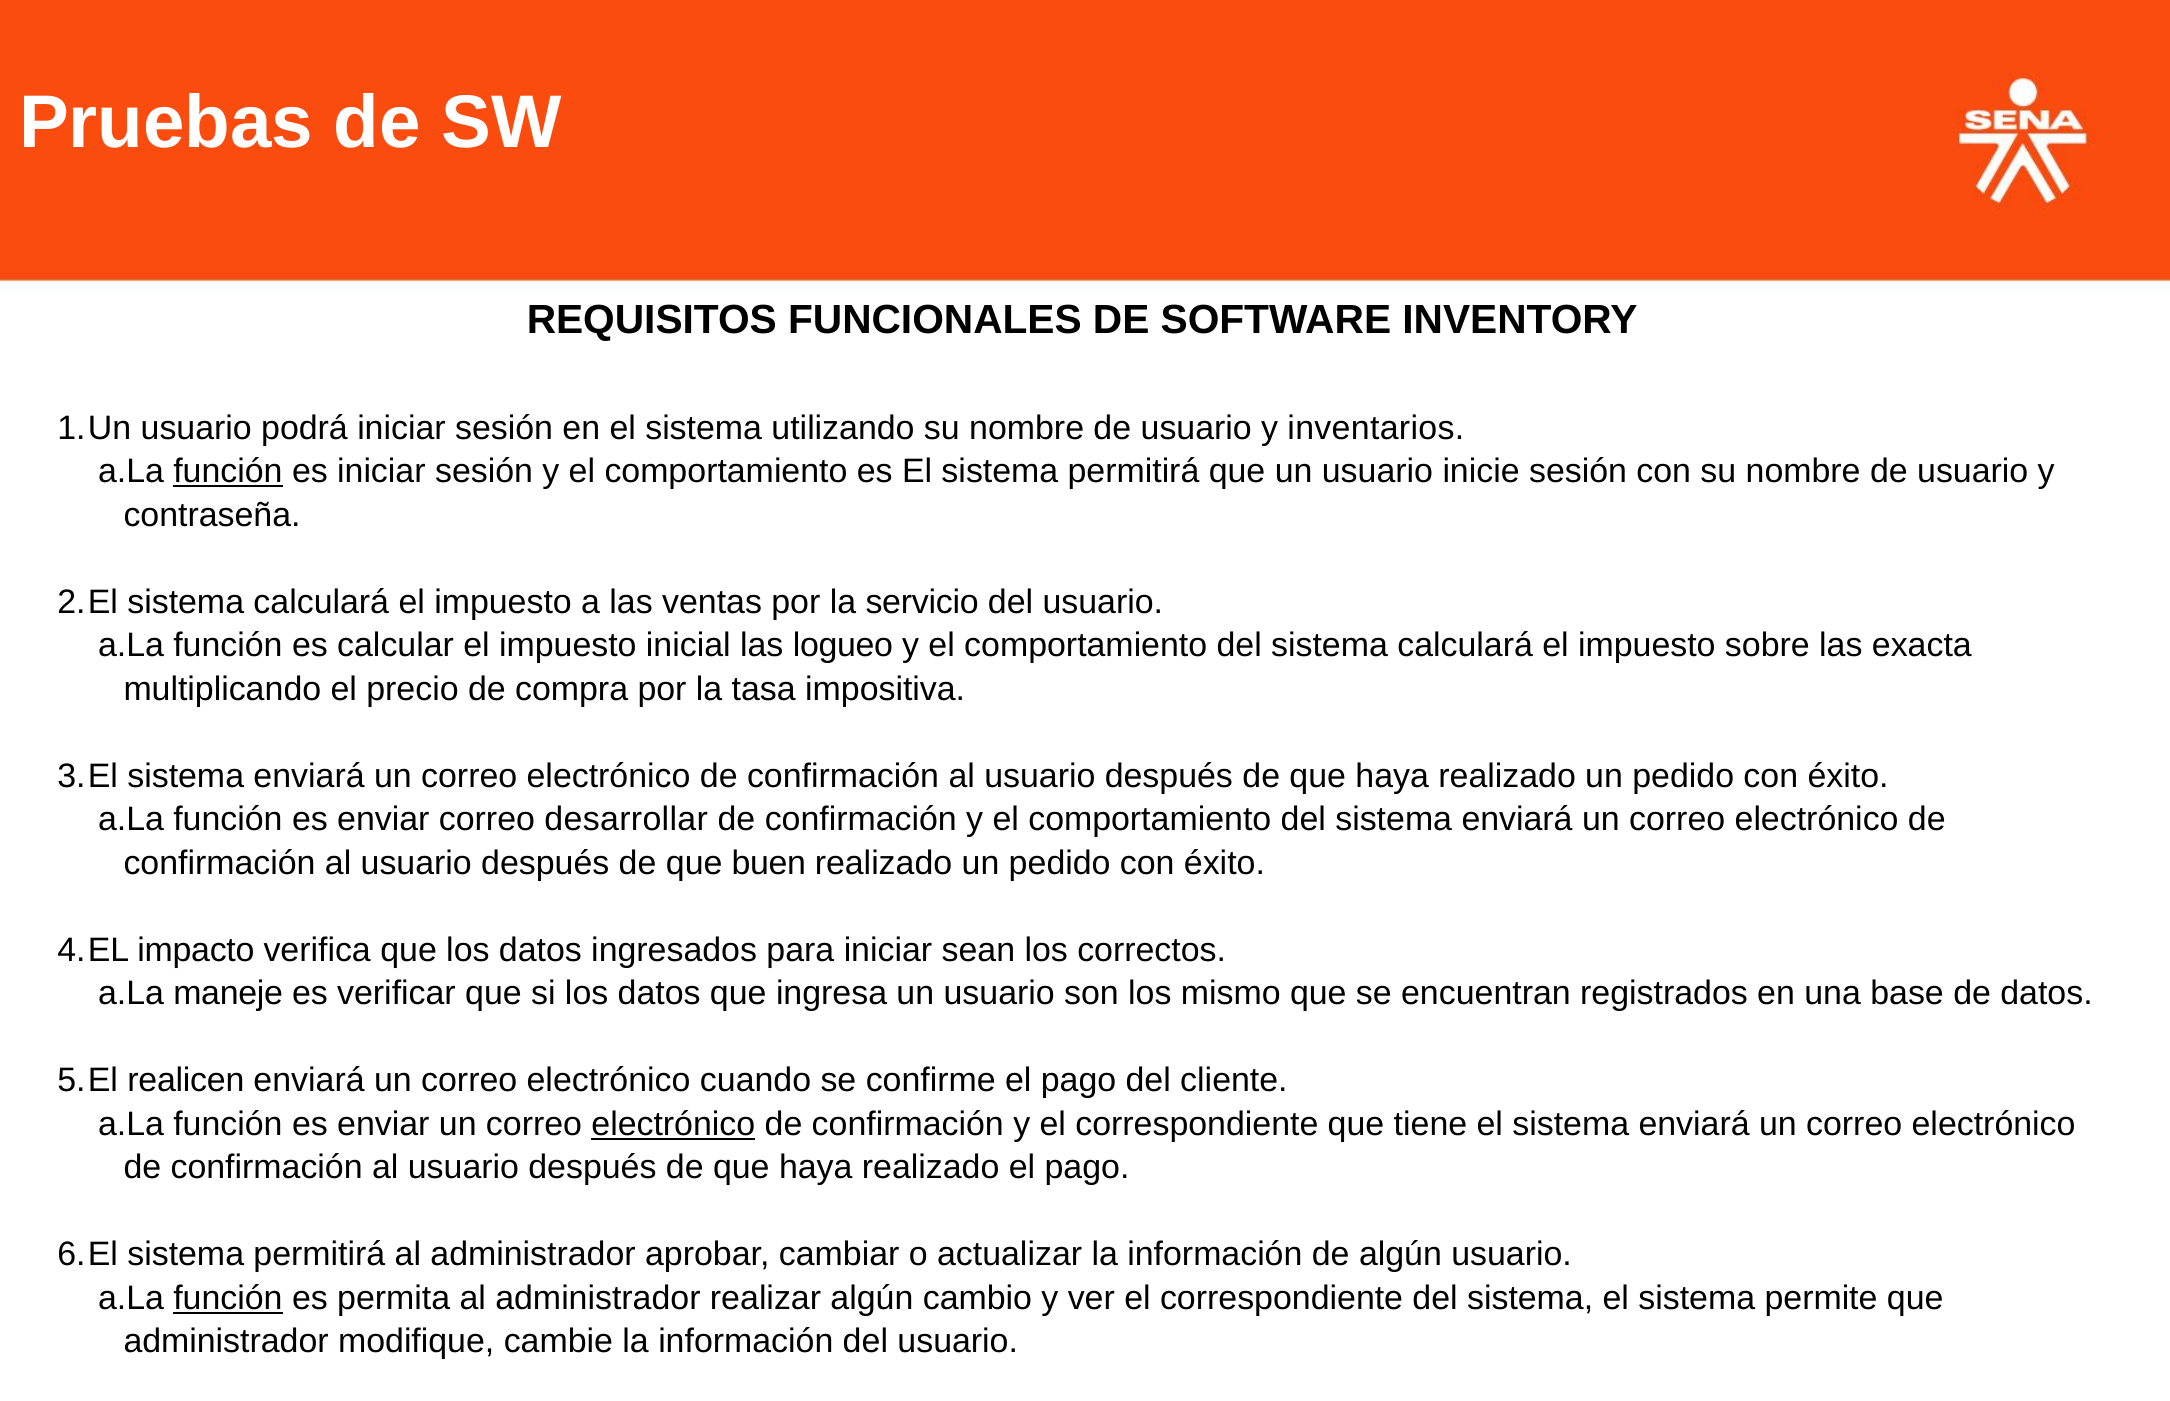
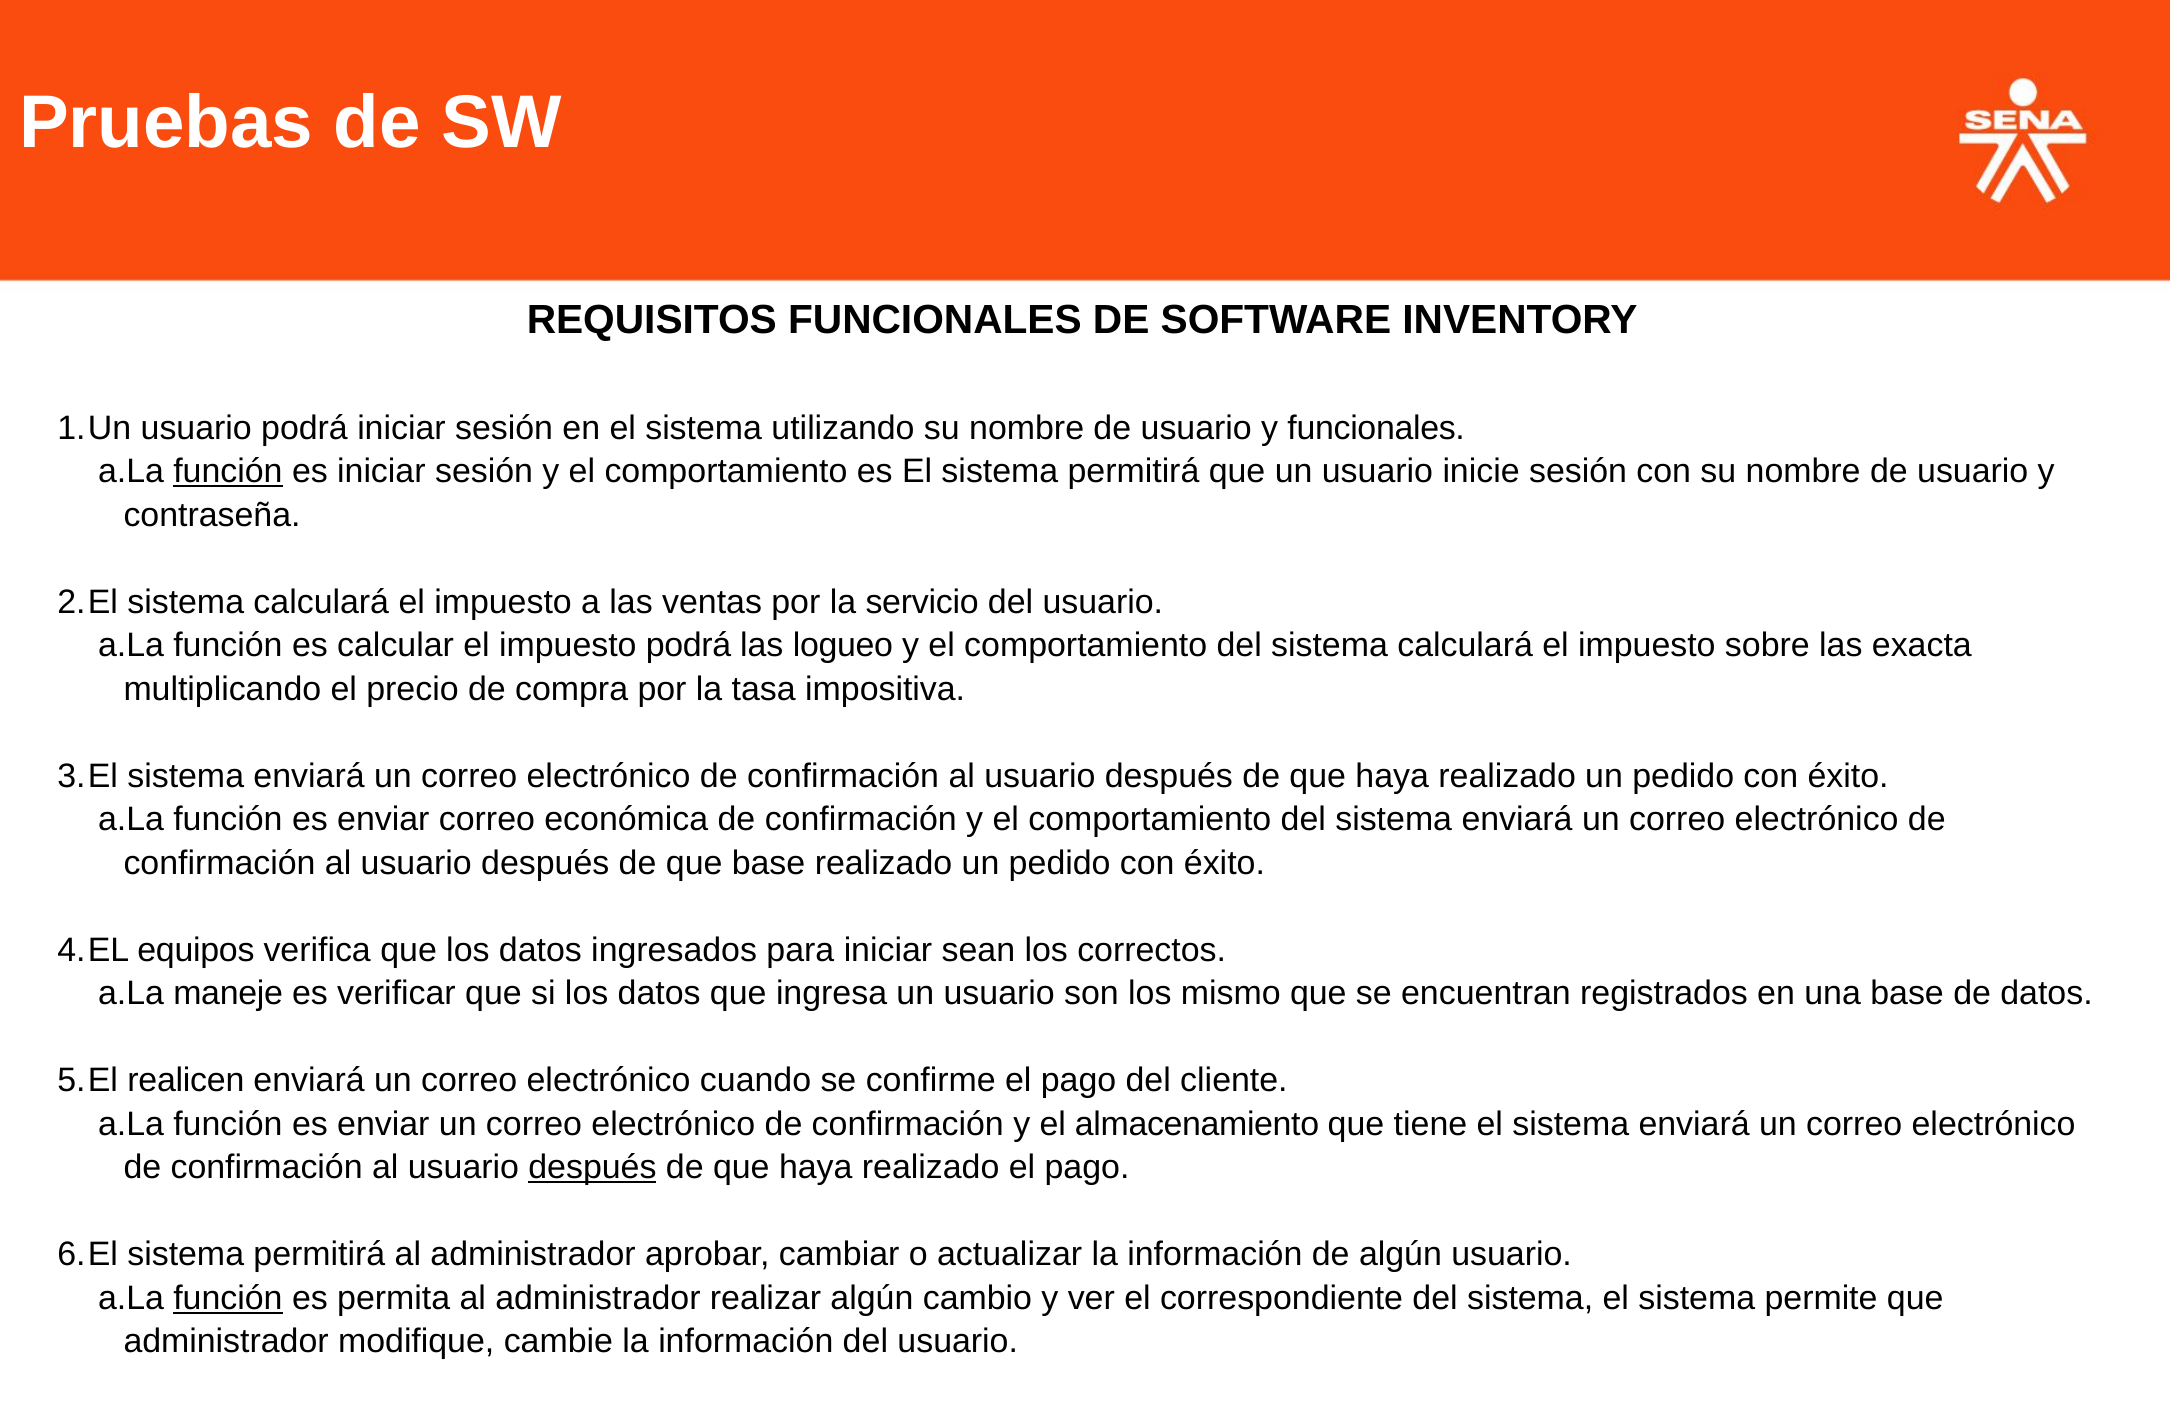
y inventarios: inventarios -> funcionales
impuesto inicial: inicial -> podrá
desarrollar: desarrollar -> económica
que buen: buen -> base
impacto: impacto -> equipos
electrónico at (673, 1125) underline: present -> none
y el correspondiente: correspondiente -> almacenamiento
después at (592, 1168) underline: none -> present
